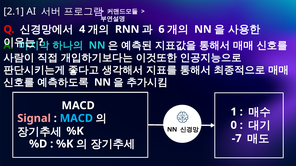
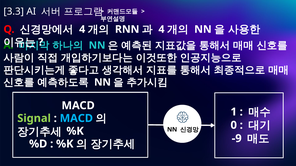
2.1: 2.1 -> 3.3
6 at (161, 29): 6 -> 4
Signal colour: pink -> light green
-7: -7 -> -9
